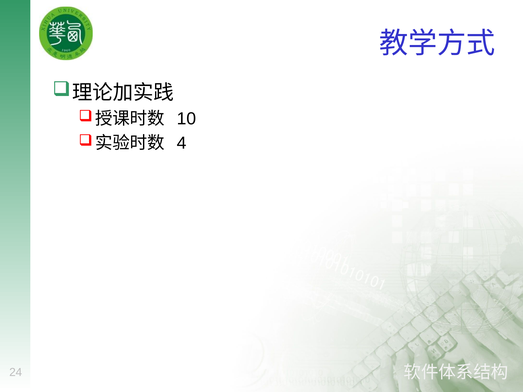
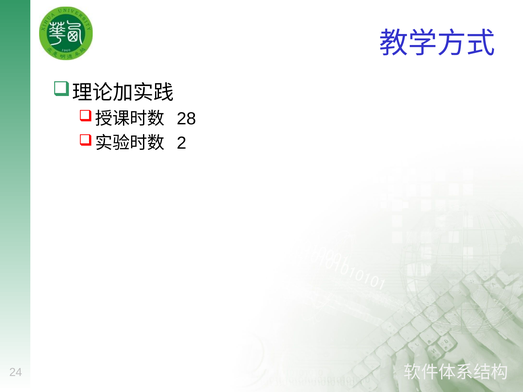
10: 10 -> 28
4: 4 -> 2
